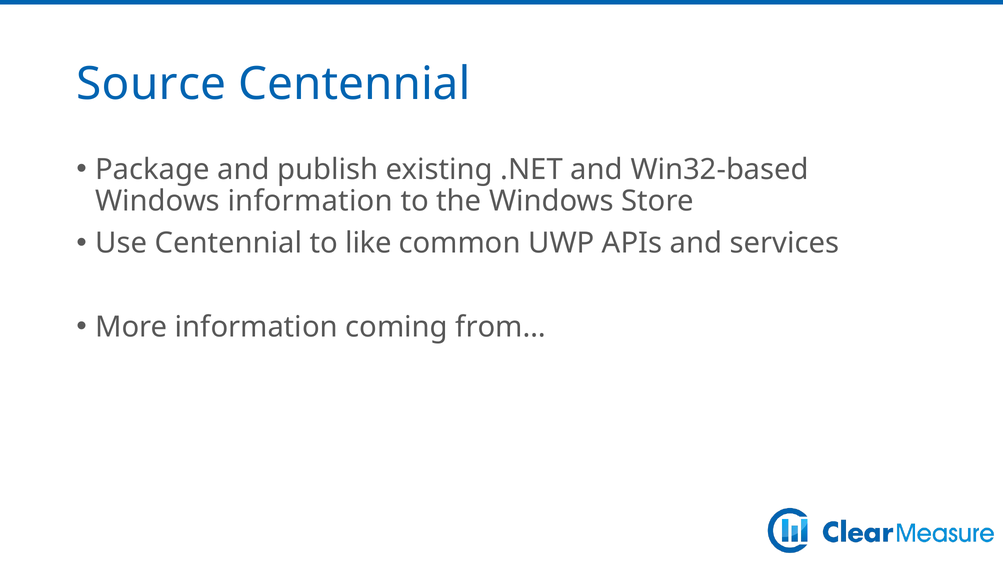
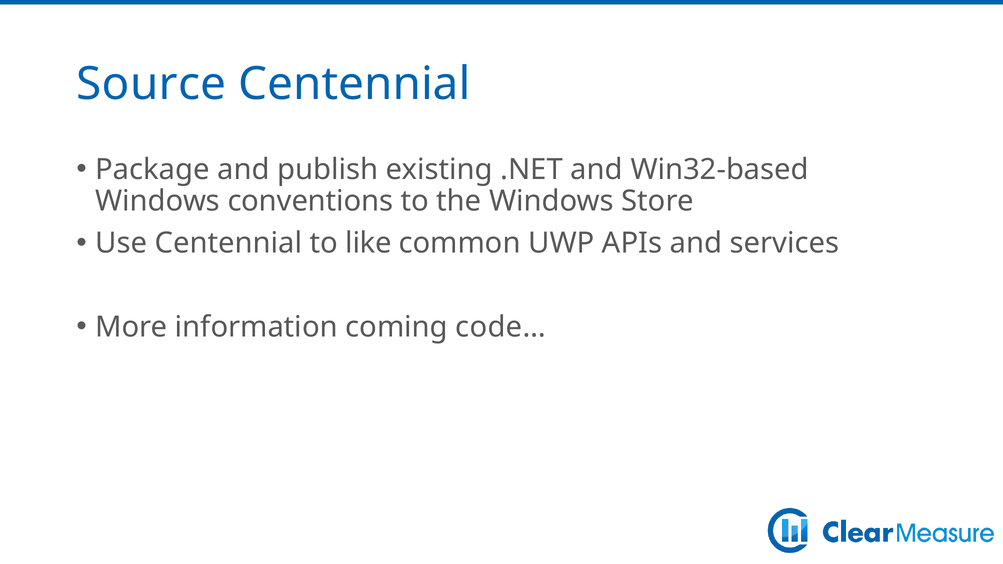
Windows information: information -> conventions
from…: from… -> code…
